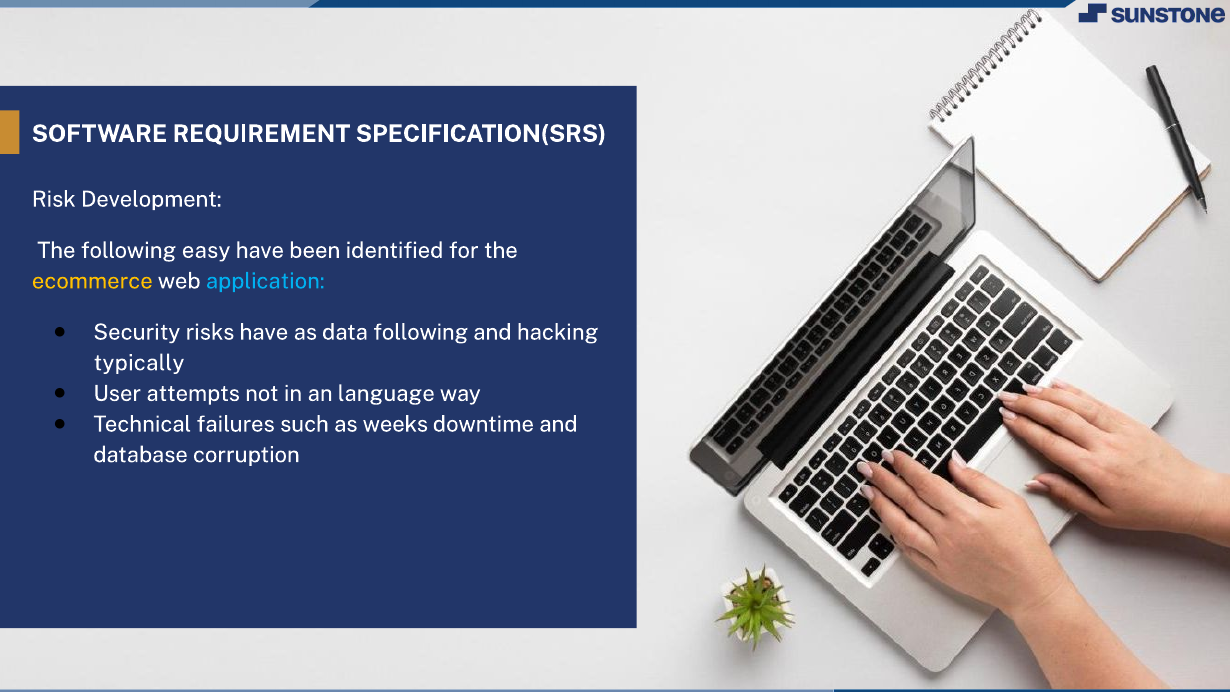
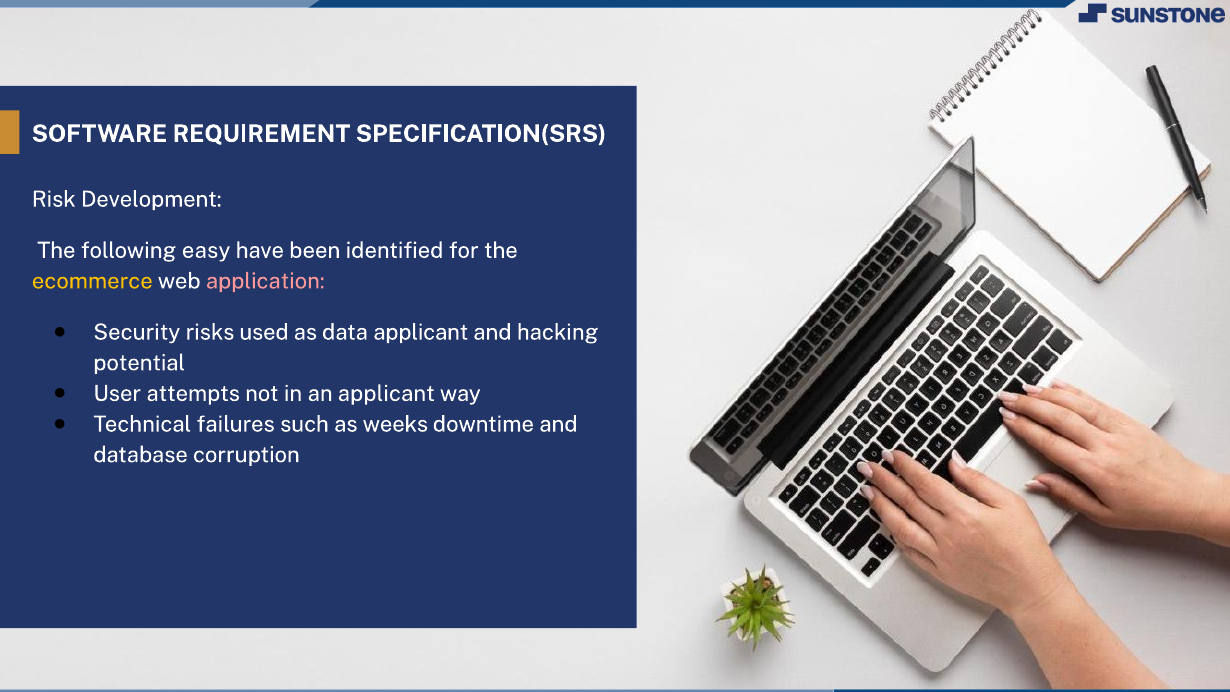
application colour: light blue -> pink
risks have: have -> used
data following: following -> applicant
typically: typically -> potential
an language: language -> applicant
